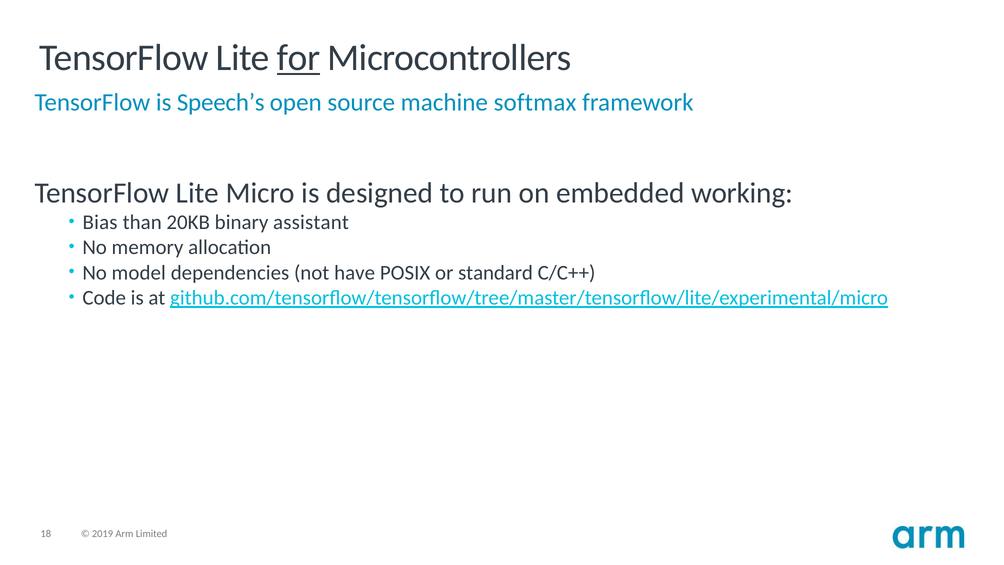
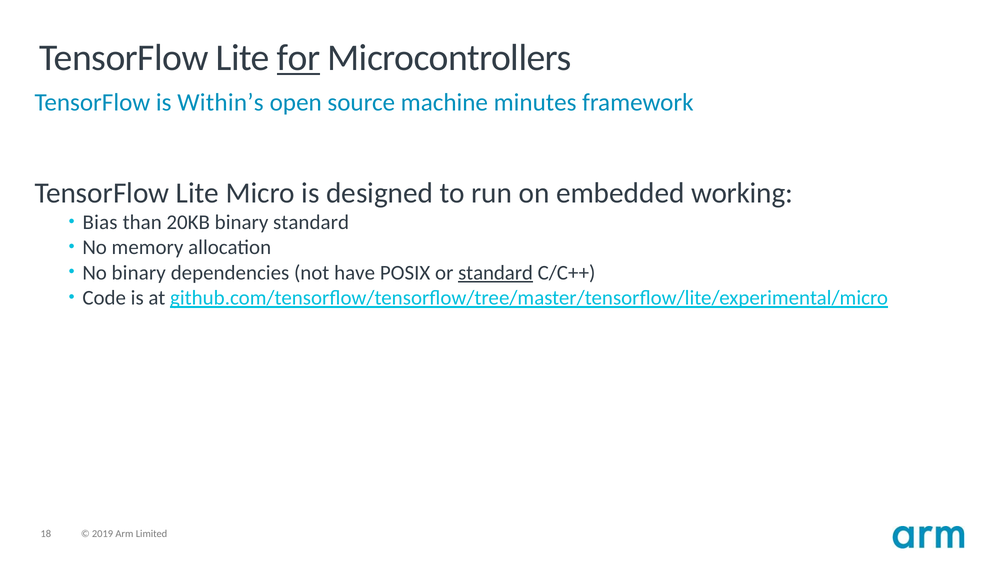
Speech’s: Speech’s -> Within’s
softmax: softmax -> minutes
binary assistant: assistant -> standard
No model: model -> binary
standard at (496, 273) underline: none -> present
